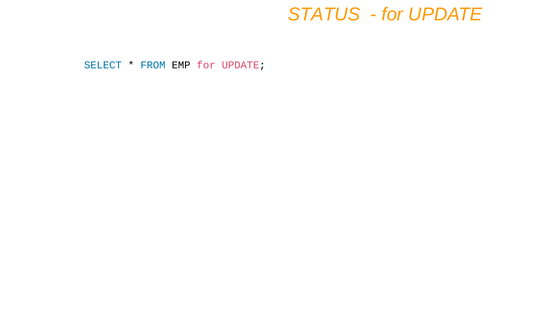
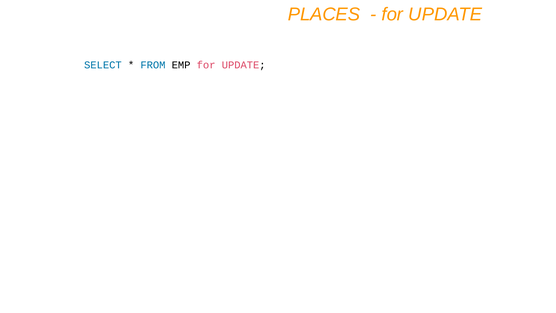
STATUS: STATUS -> PLACES
